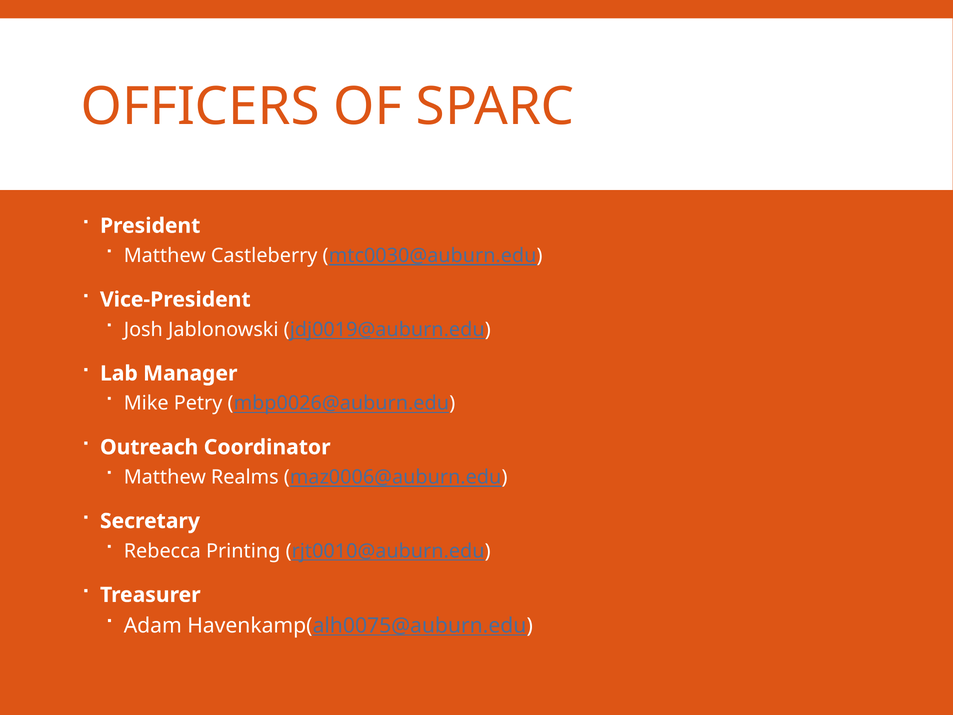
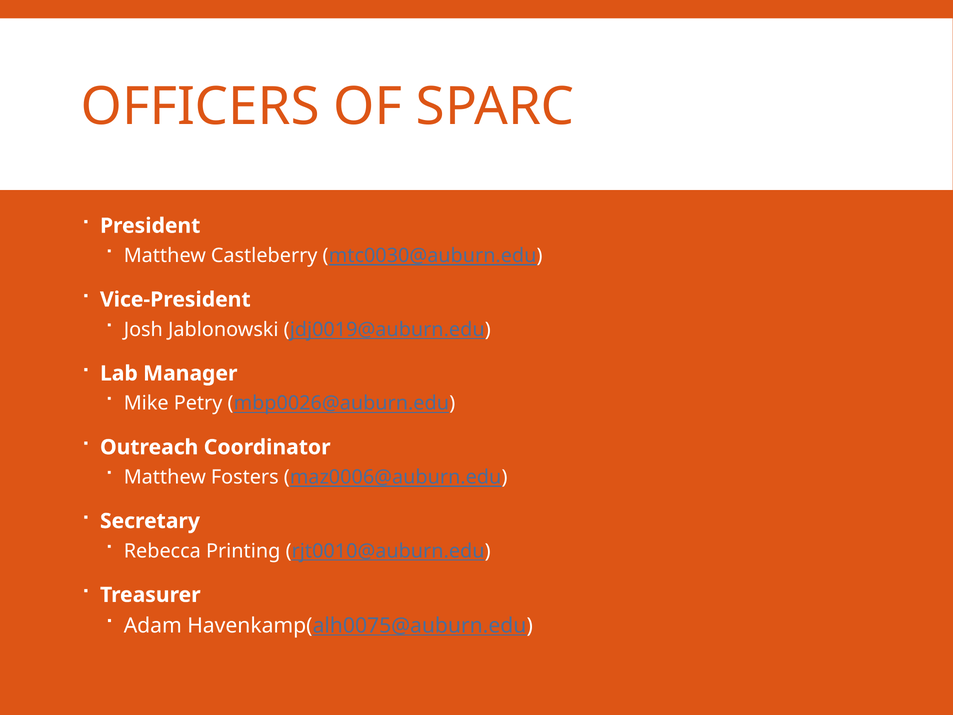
Realms: Realms -> Fosters
